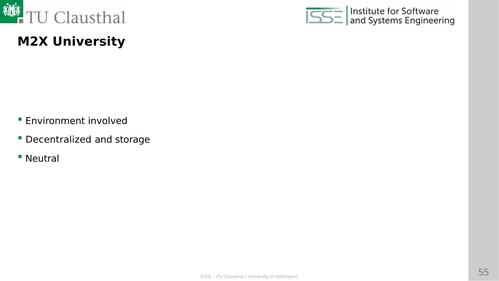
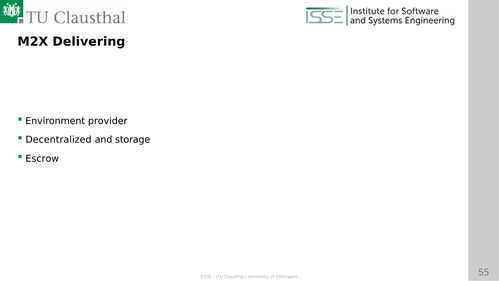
M2X University: University -> Delivering
involved: involved -> provider
Neutral: Neutral -> Escrow
